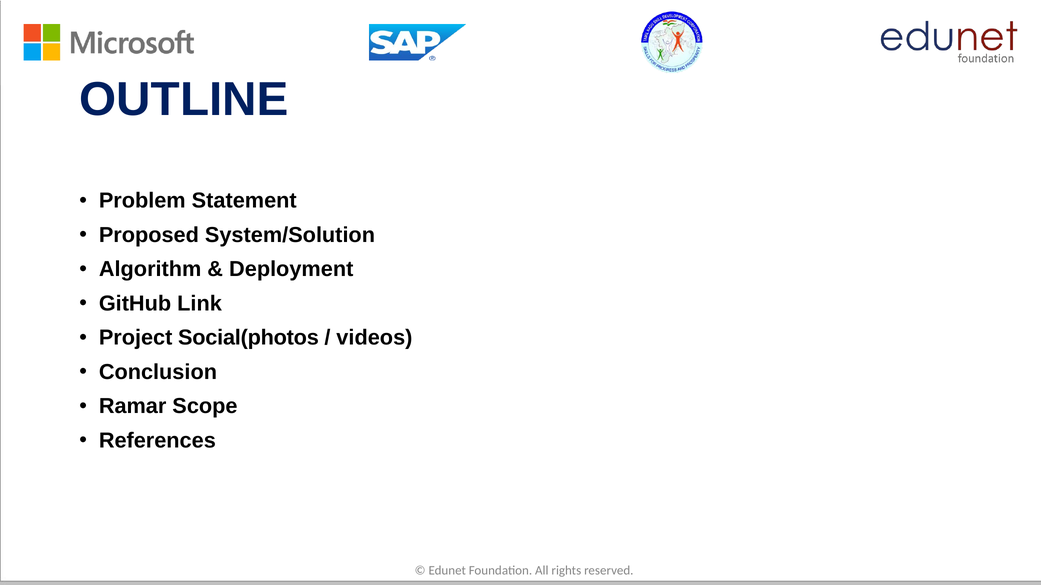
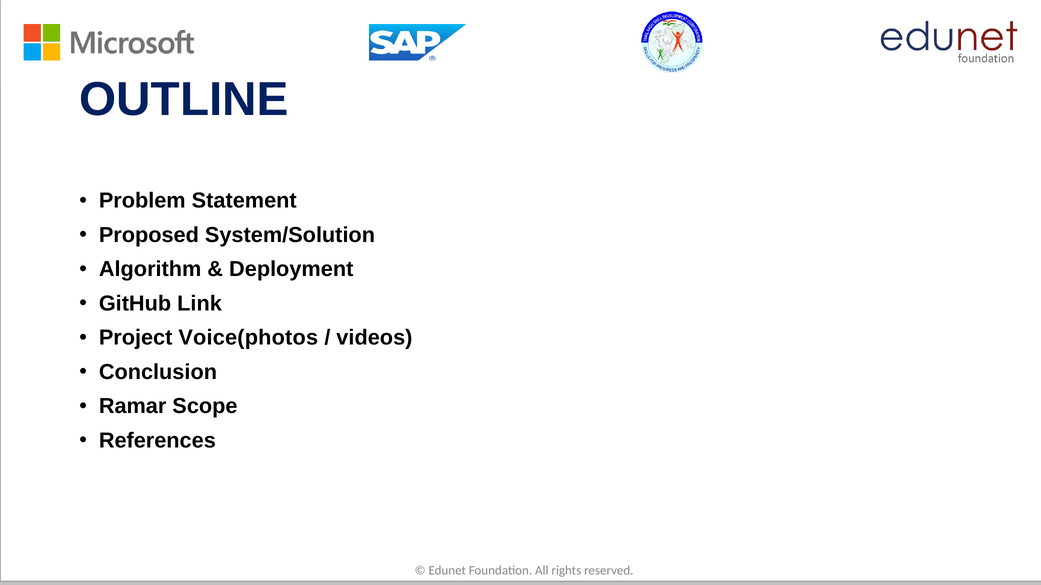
Social(photos: Social(photos -> Voice(photos
